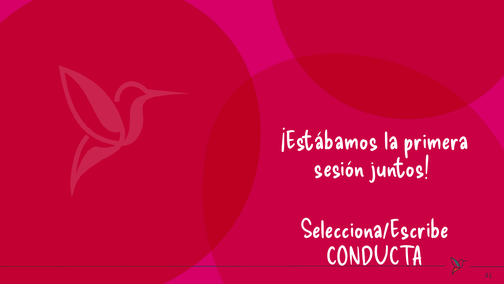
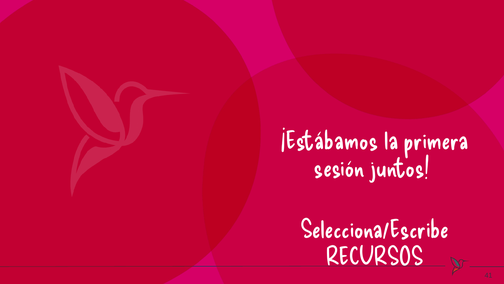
CONDUCTA: CONDUCTA -> RECURSOS
